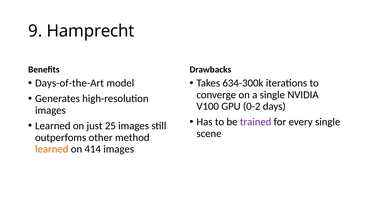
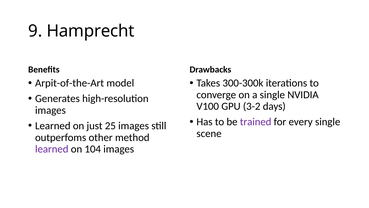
Days-of-the-Art: Days-of-the-Art -> Arpit-of-the-Art
634-300k: 634-300k -> 300-300k
0-2: 0-2 -> 3-2
learned at (52, 149) colour: orange -> purple
414: 414 -> 104
